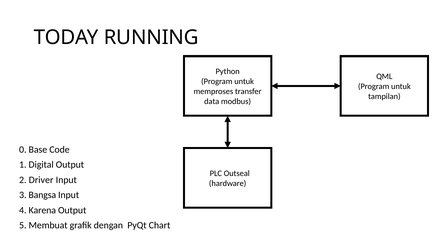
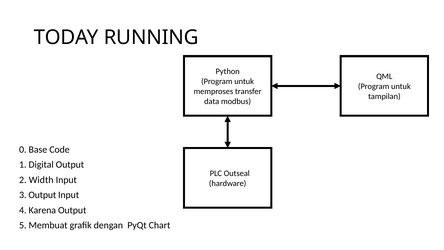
Driver: Driver -> Width
3 Bangsa: Bangsa -> Output
